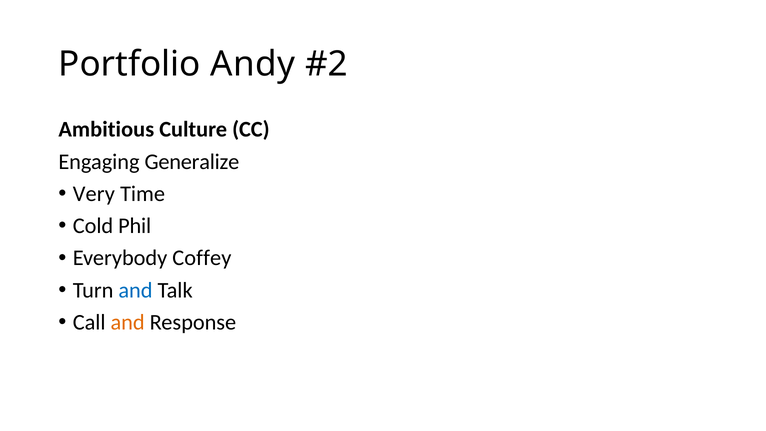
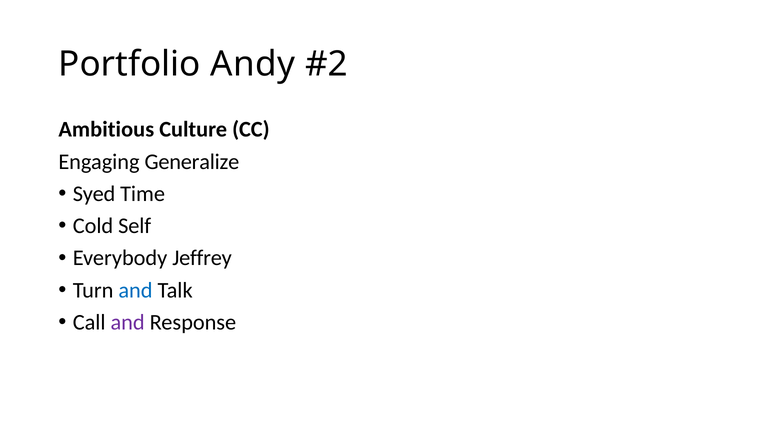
Very: Very -> Syed
Phil: Phil -> Self
Coffey: Coffey -> Jeffrey
and at (128, 322) colour: orange -> purple
